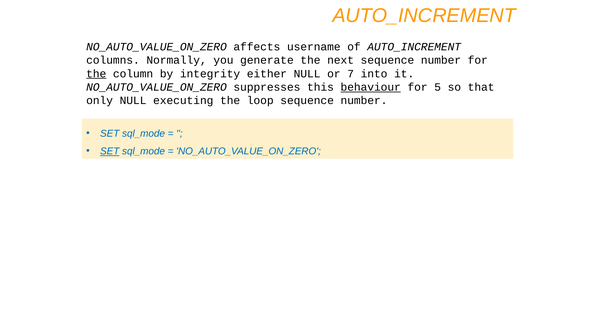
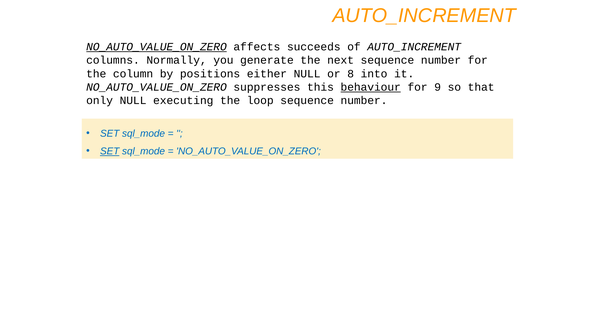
NO_AUTO_VALUE_ON_ZERO at (156, 47) underline: none -> present
username: username -> succeeds
the at (96, 74) underline: present -> none
integrity: integrity -> positions
7: 7 -> 8
5: 5 -> 9
